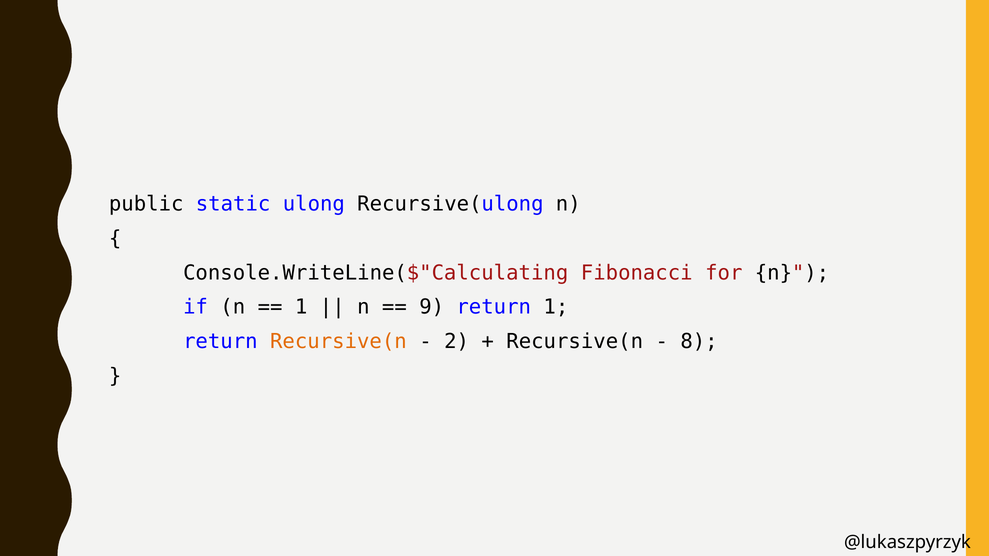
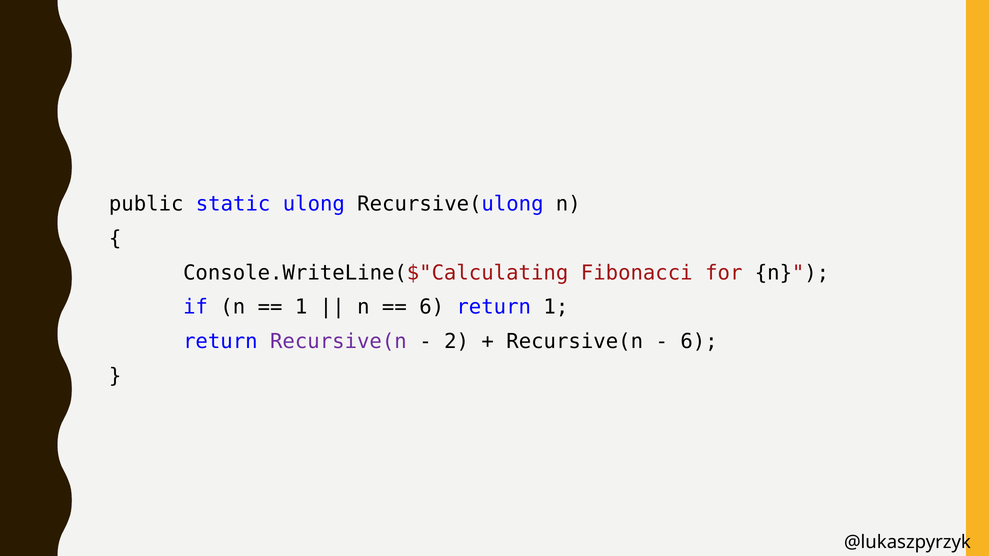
9 at (432, 307): 9 -> 6
Recursive(n at (338, 342) colour: orange -> purple
8 at (699, 342): 8 -> 6
